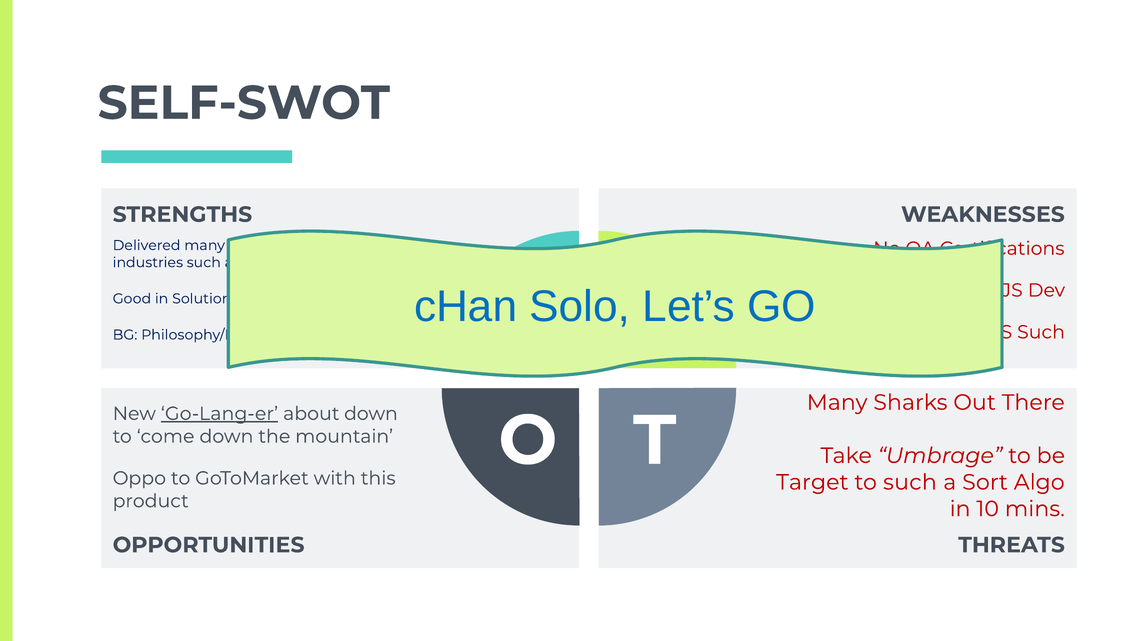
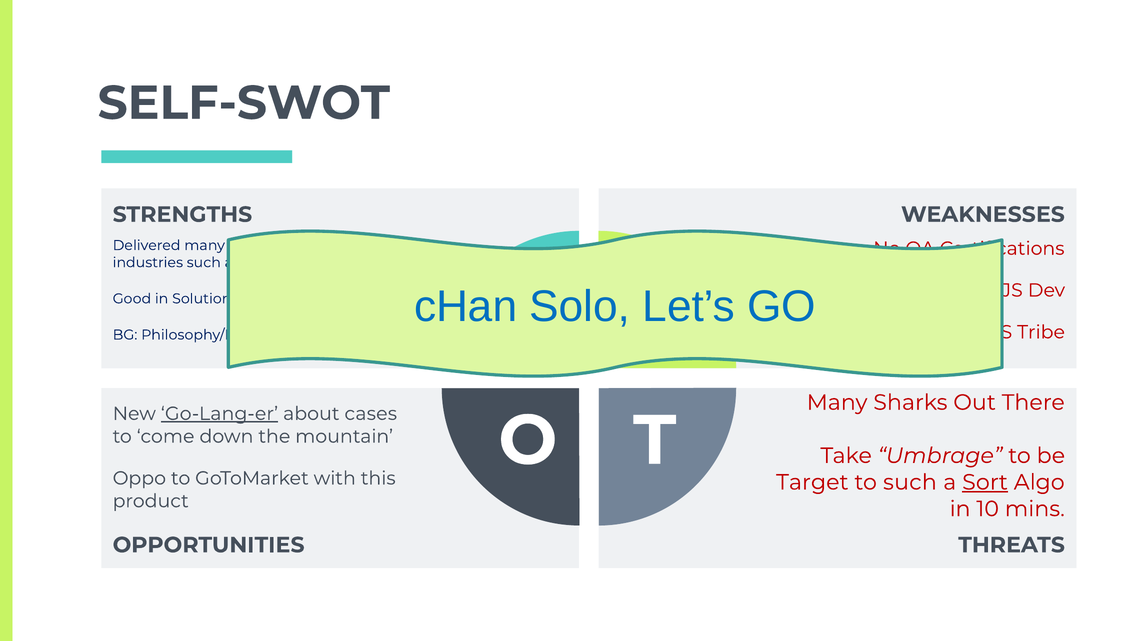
Such at (1041, 332): Such -> Tribe
about down: down -> cases
Sort underline: none -> present
